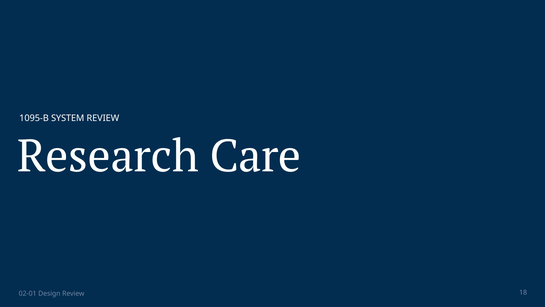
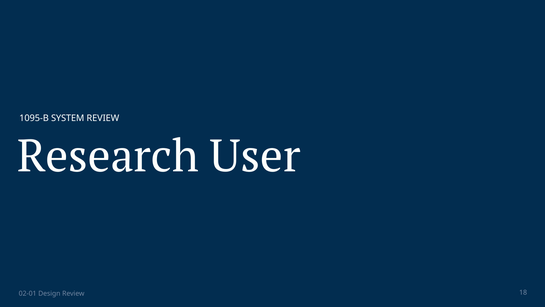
Care: Care -> User
